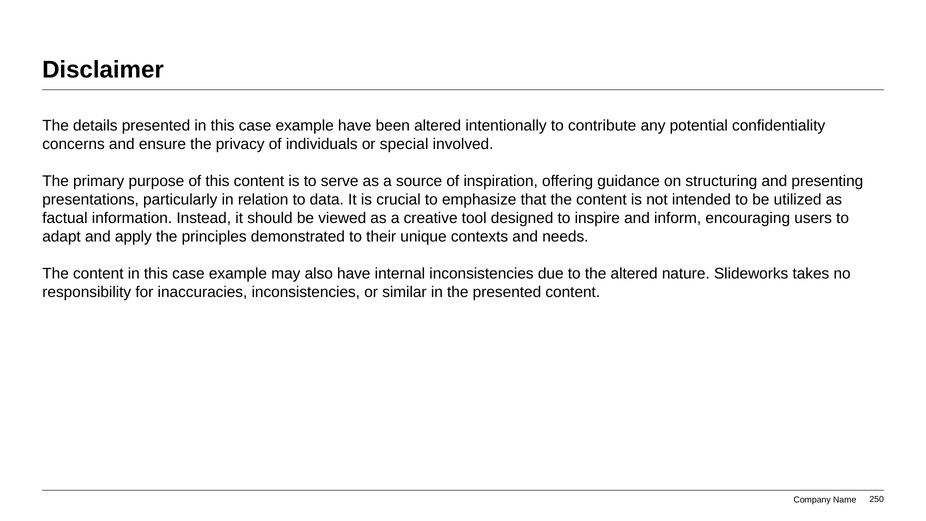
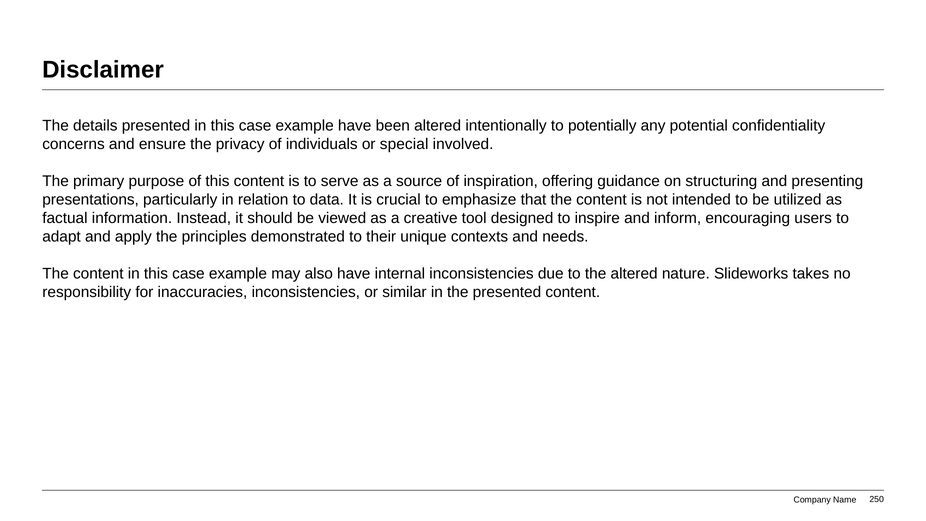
contribute: contribute -> potentially
